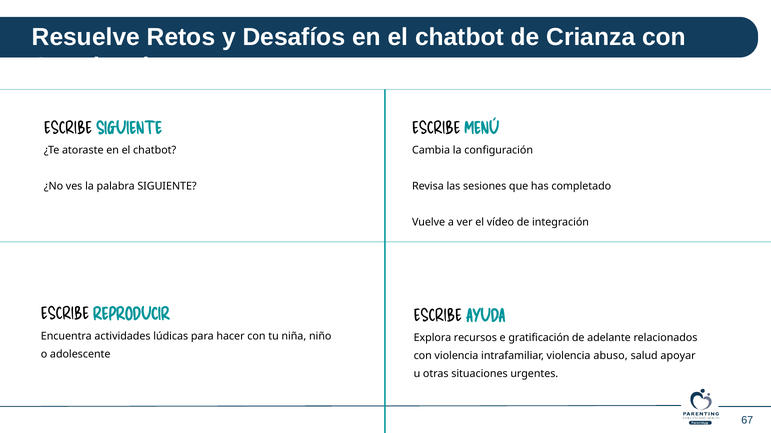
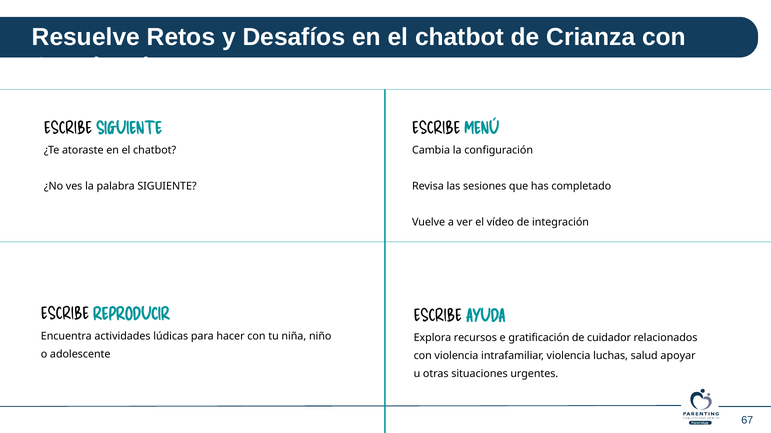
adelante: adelante -> cuidador
abuso: abuso -> luchas
